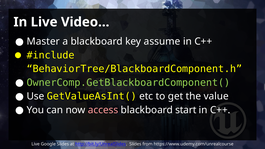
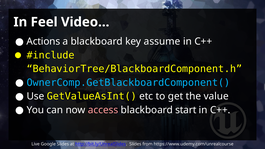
In Live: Live -> Feel
Master: Master -> Actions
OwnerComp.GetBlackboardComponent( colour: light green -> light blue
